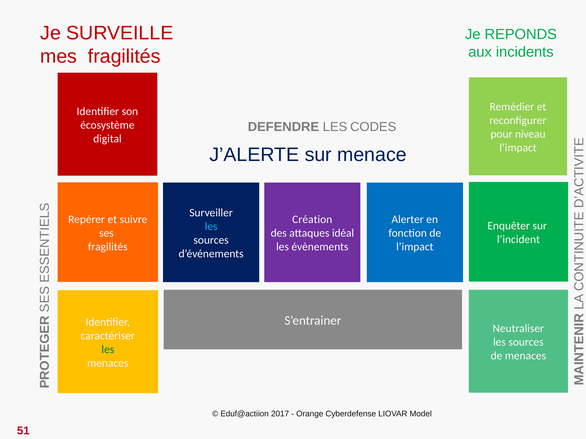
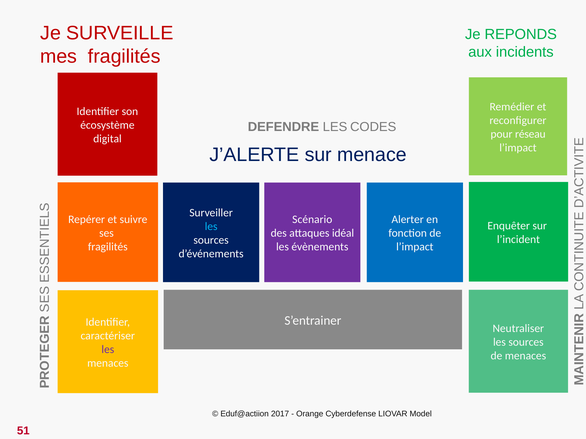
niveau: niveau -> réseau
Création: Création -> Scénario
les at (108, 350) colour: green -> purple
